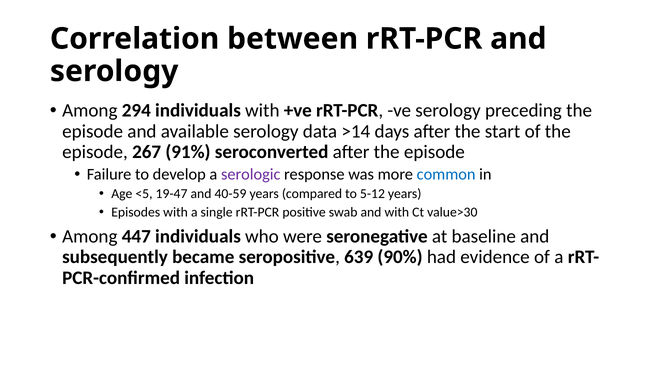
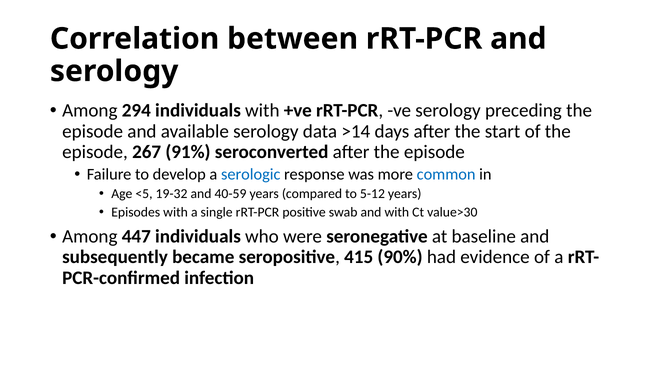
serologic colour: purple -> blue
19-47: 19-47 -> 19-32
639: 639 -> 415
